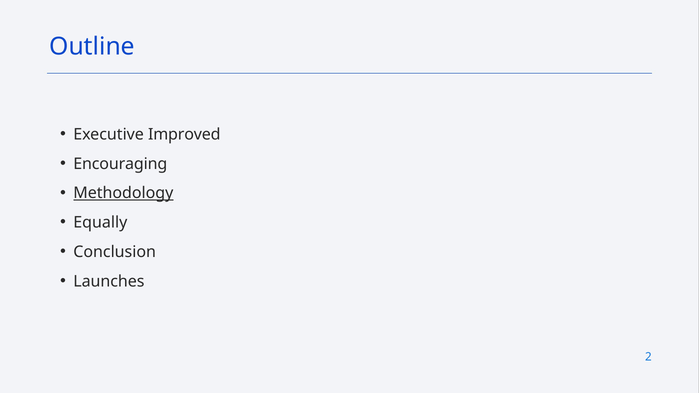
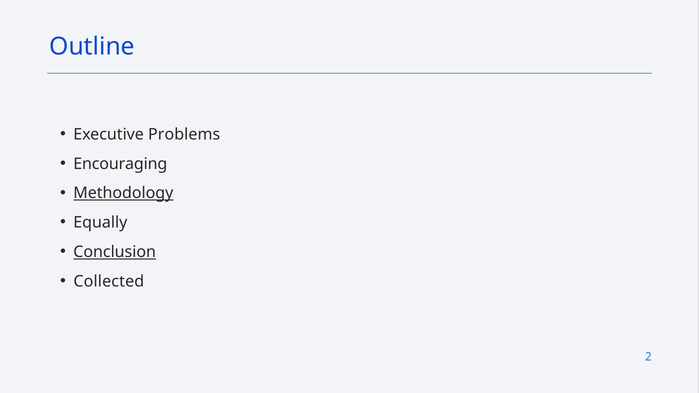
Improved: Improved -> Problems
Conclusion underline: none -> present
Launches: Launches -> Collected
